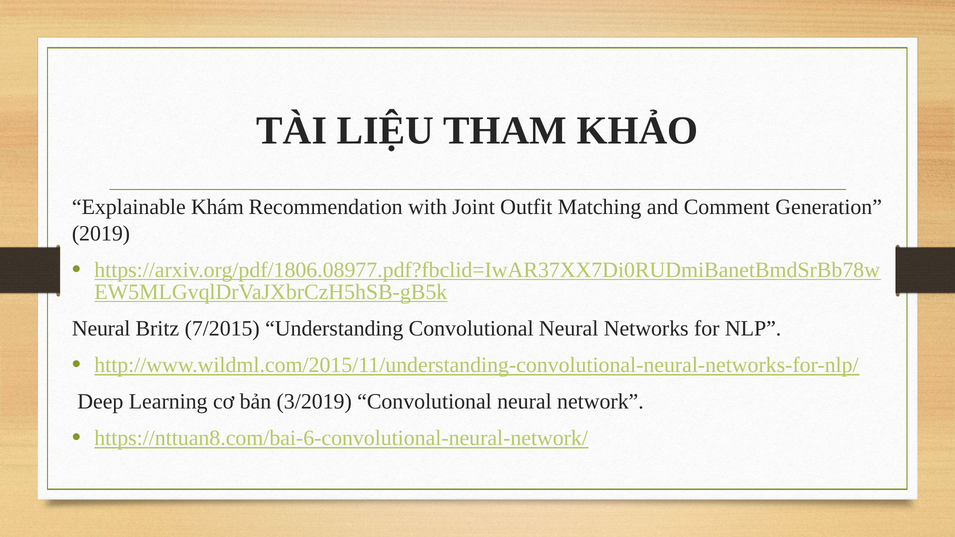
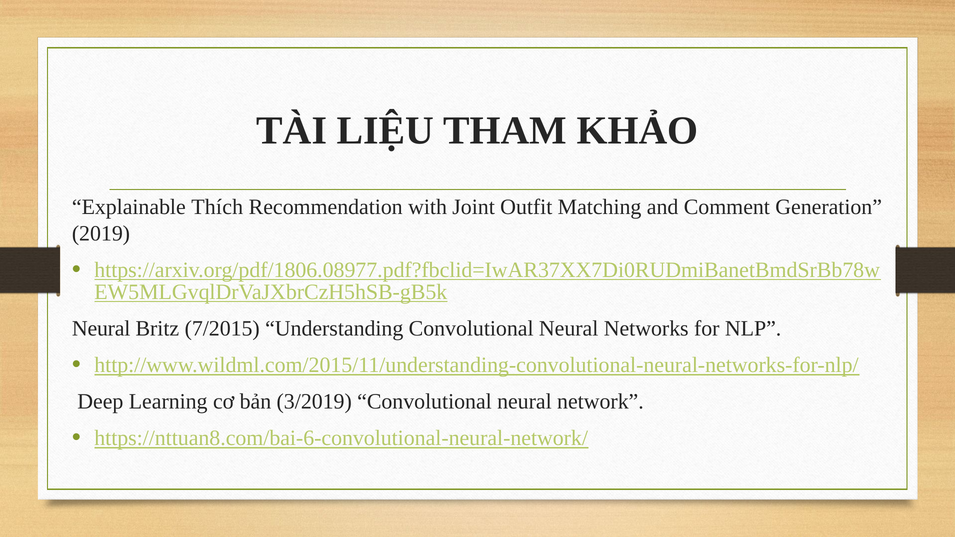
Khám: Khám -> Thích
